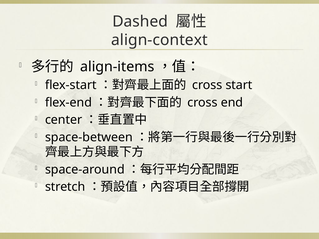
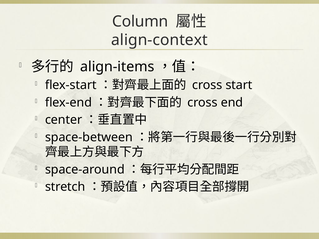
Dashed: Dashed -> Column
